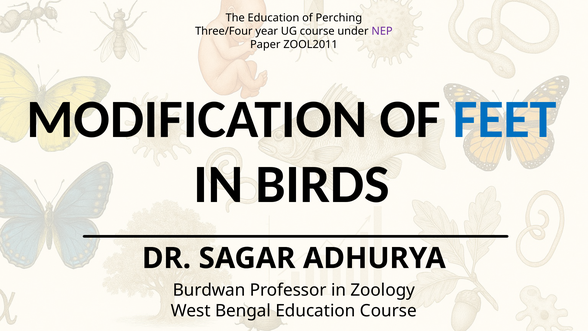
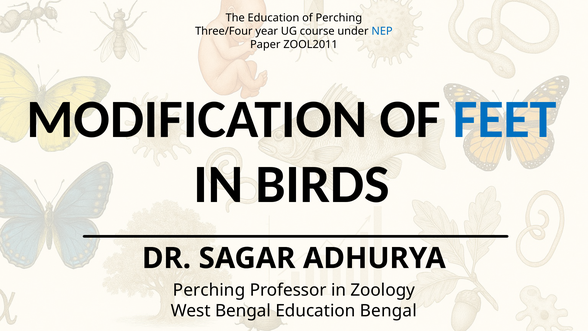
NEP colour: purple -> blue
Burdwan at (209, 290): Burdwan -> Perching
Education Course: Course -> Bengal
